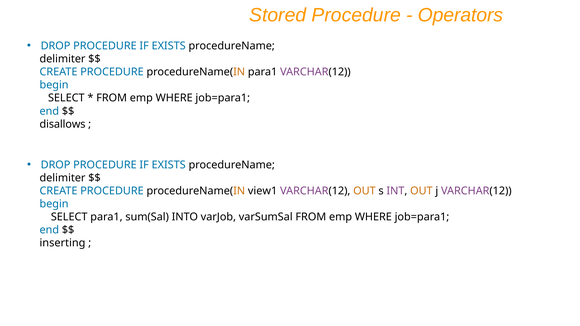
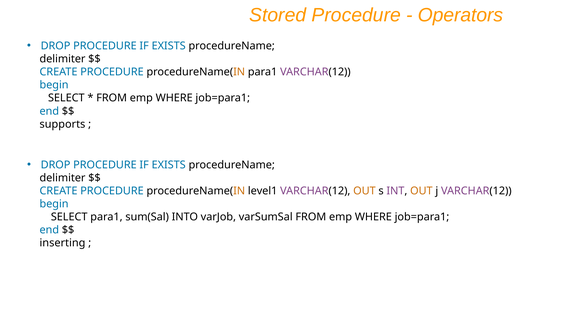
disallows: disallows -> supports
view1: view1 -> level1
